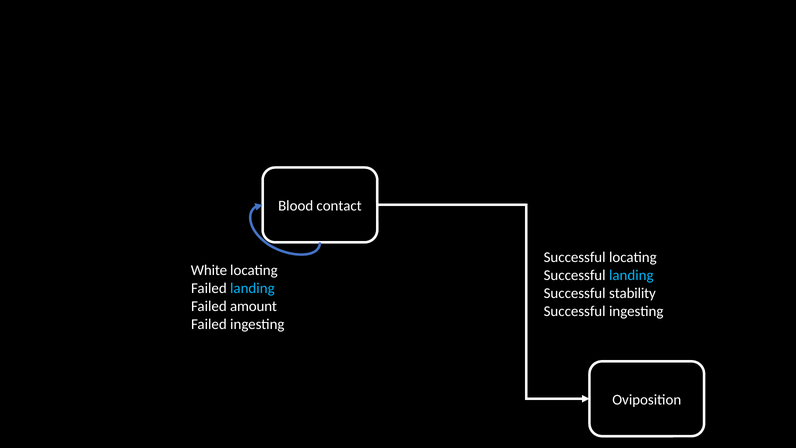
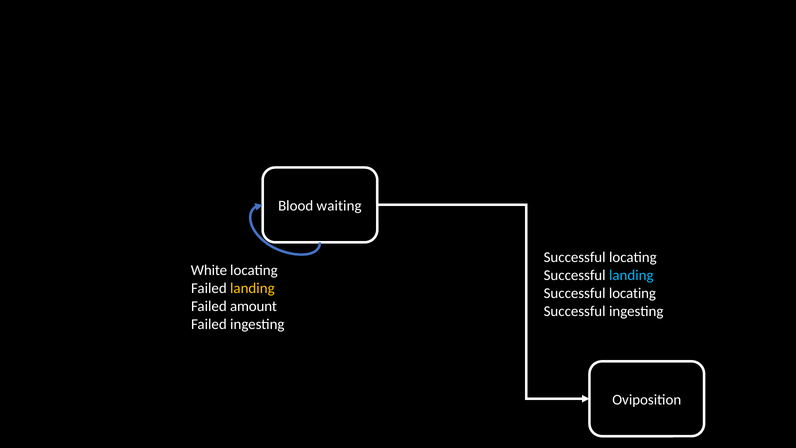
contact: contact -> waiting
landing at (252, 288) colour: light blue -> yellow
stability at (632, 293): stability -> locating
